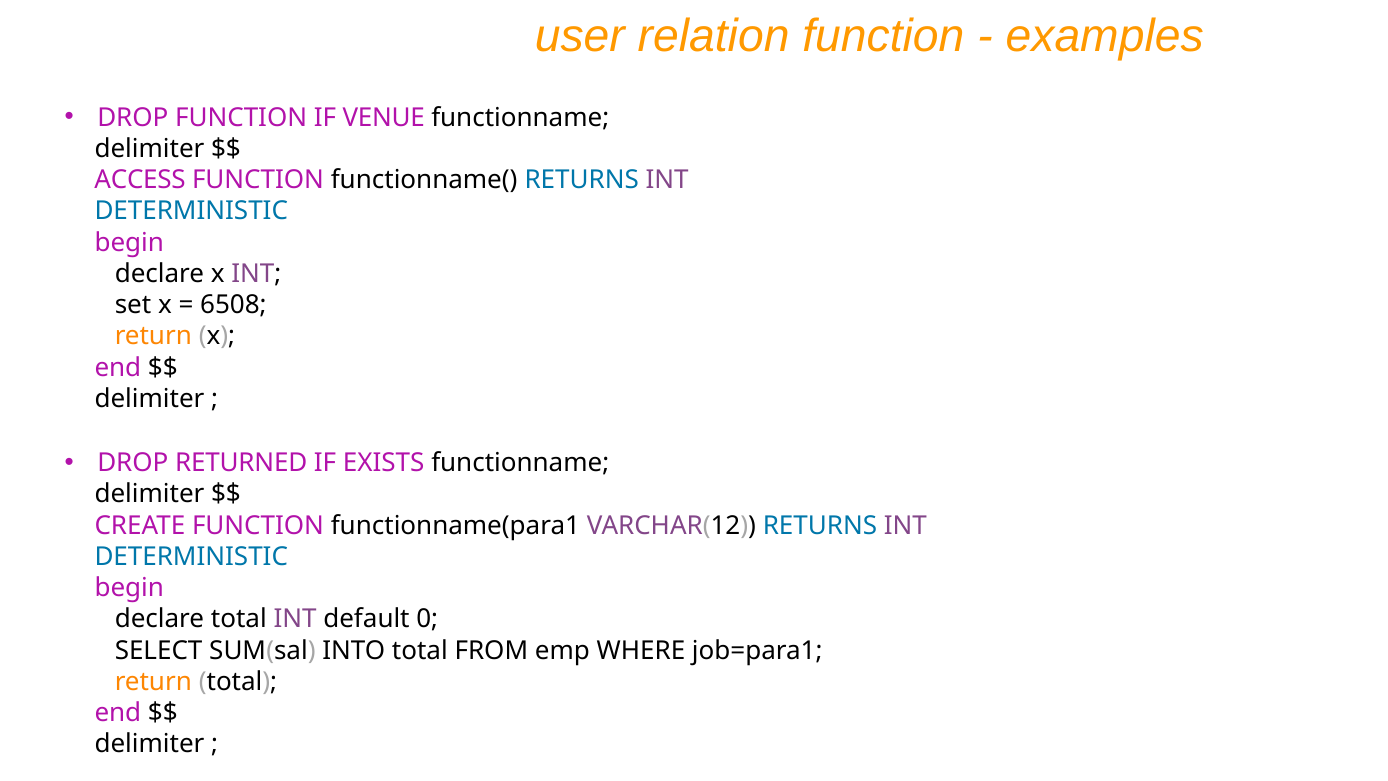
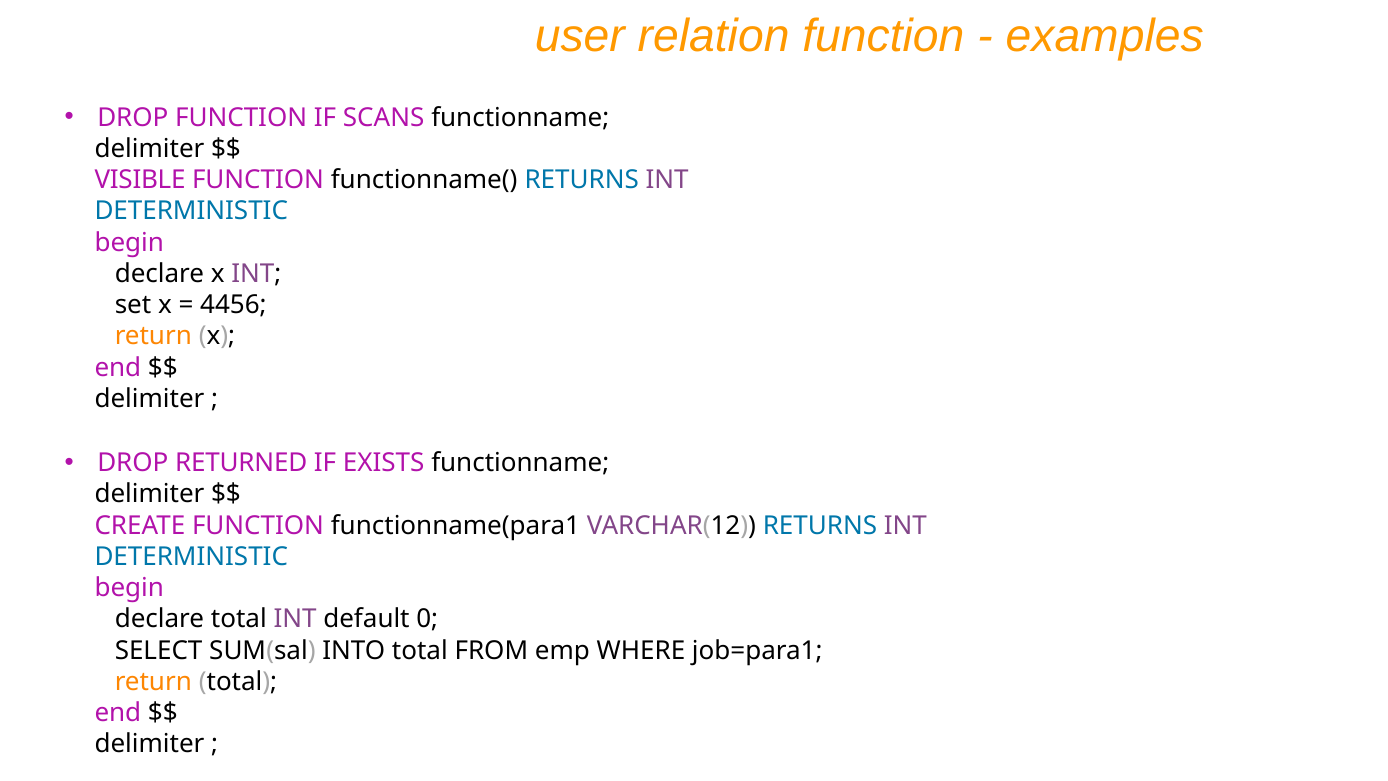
VENUE: VENUE -> SCANS
ACCESS: ACCESS -> VISIBLE
6508: 6508 -> 4456
